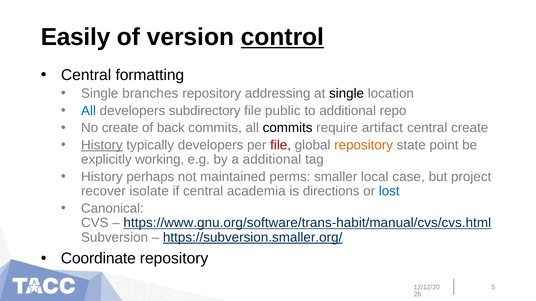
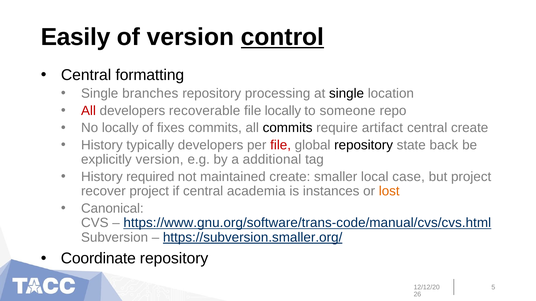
addressing: addressing -> processing
All at (88, 111) colour: blue -> red
subdirectory: subdirectory -> recoverable
file public: public -> locally
to additional: additional -> someone
No create: create -> locally
back: back -> fixes
History at (102, 145) underline: present -> none
repository at (364, 145) colour: orange -> black
point: point -> back
explicitly working: working -> version
perhaps: perhaps -> required
maintained perms: perms -> create
recover isolate: isolate -> project
directions: directions -> instances
lost colour: blue -> orange
https://www.gnu.org/software/trans-habit/manual/cvs/cvs.html: https://www.gnu.org/software/trans-habit/manual/cvs/cvs.html -> https://www.gnu.org/software/trans-code/manual/cvs/cvs.html
